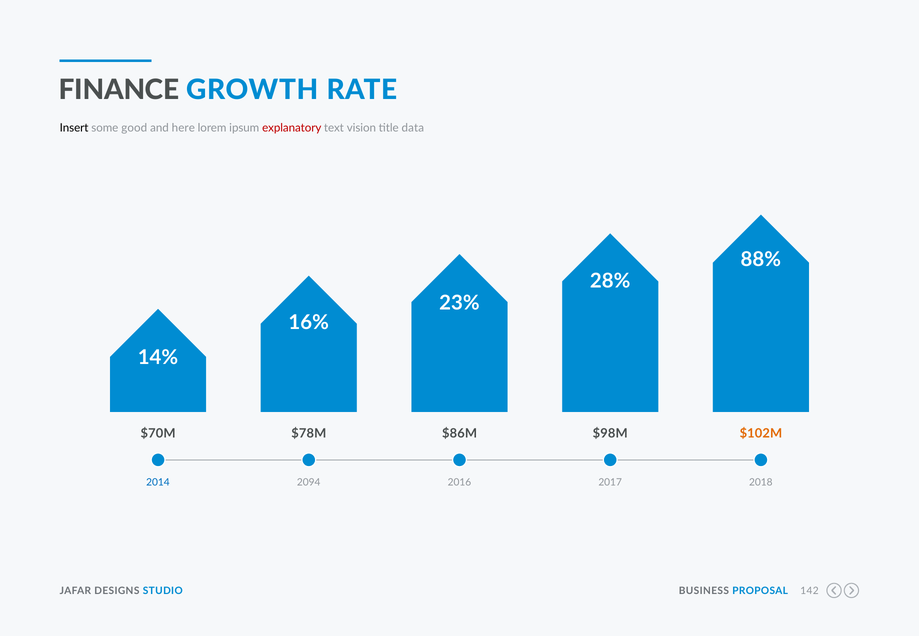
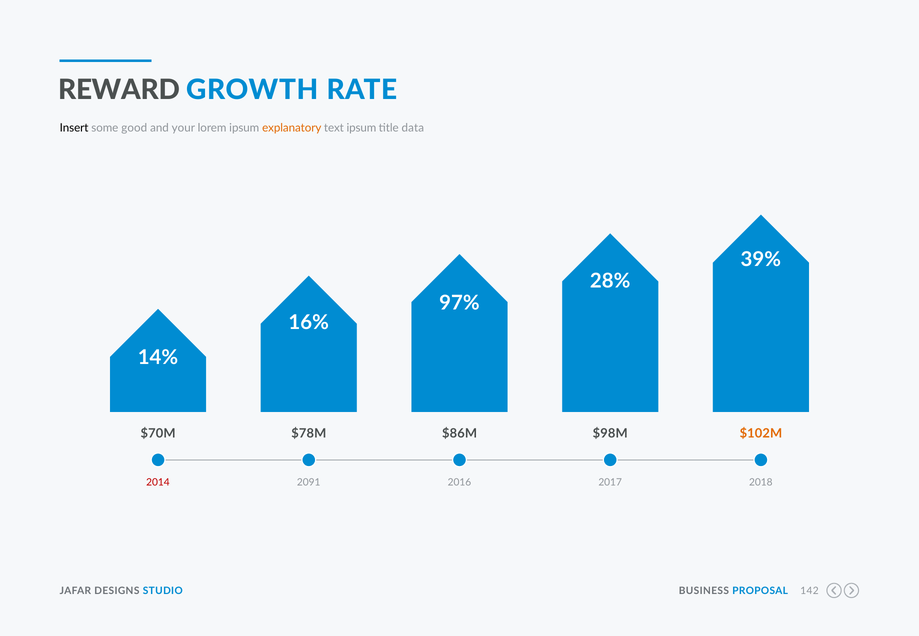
FINANCE: FINANCE -> REWARD
here: here -> your
explanatory colour: red -> orange
text vision: vision -> ipsum
88%: 88% -> 39%
23%: 23% -> 97%
2014 colour: blue -> red
2094: 2094 -> 2091
